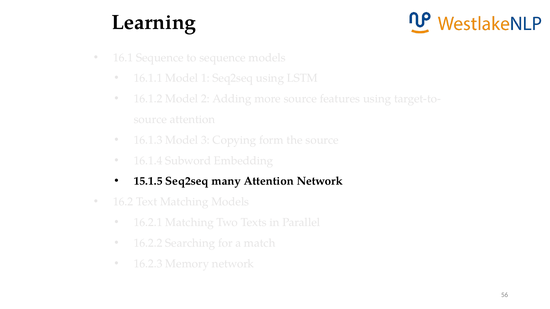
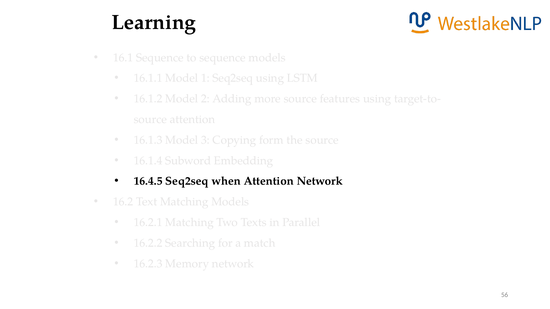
15.1.5: 15.1.5 -> 16.4.5
many: many -> when
